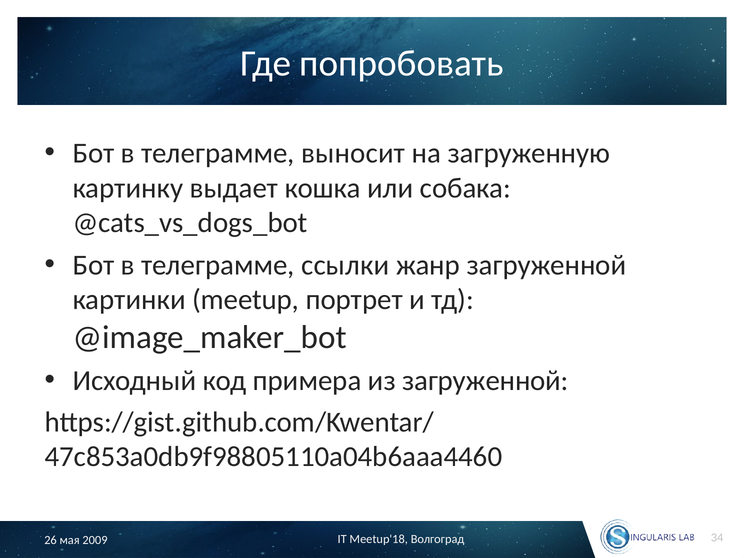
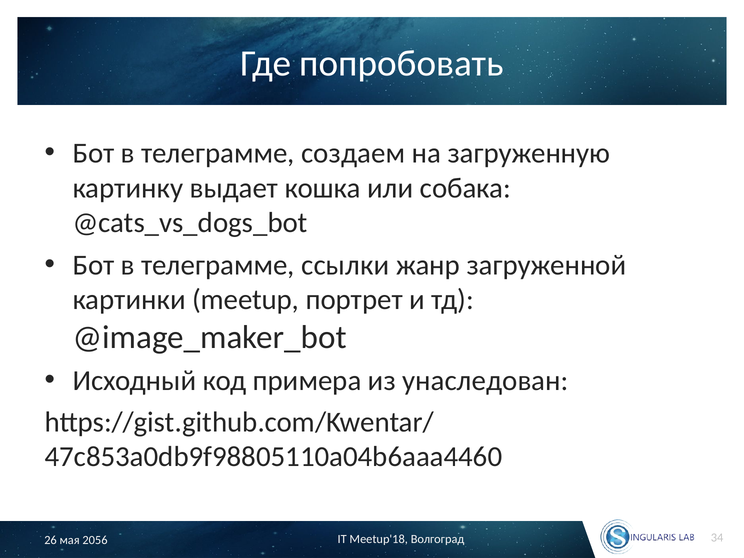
выносит: выносит -> создаем
из загруженной: загруженной -> унаследован
2009: 2009 -> 2056
